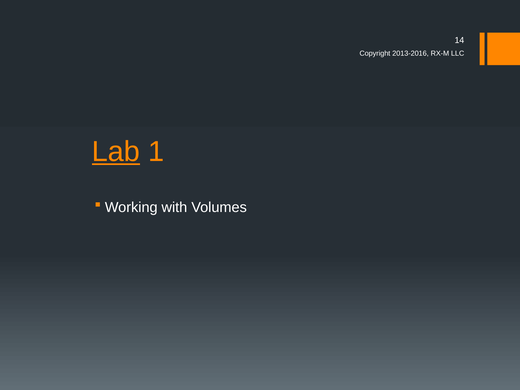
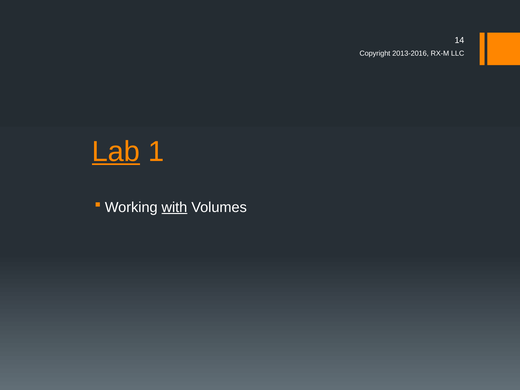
with underline: none -> present
